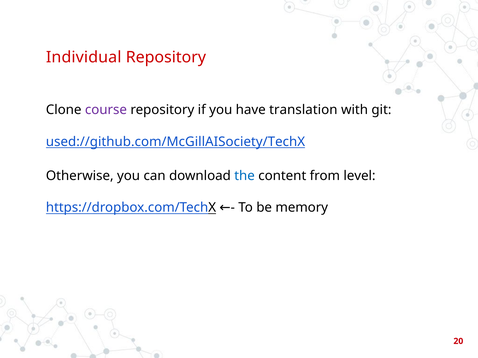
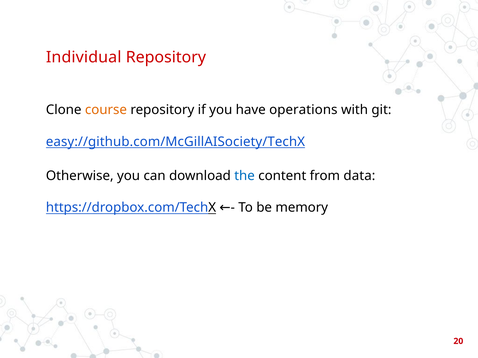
course colour: purple -> orange
translation: translation -> operations
used://github.com/McGillAISociety/TechX: used://github.com/McGillAISociety/TechX -> easy://github.com/McGillAISociety/TechX
level: level -> data
